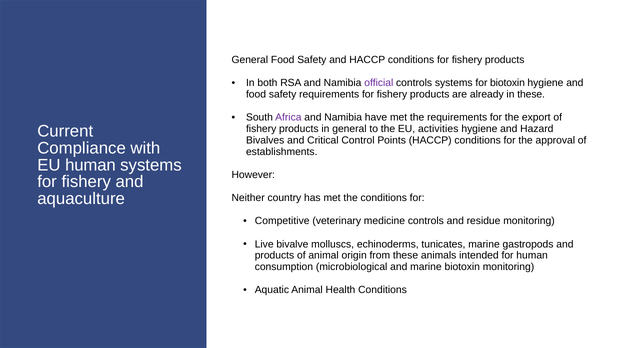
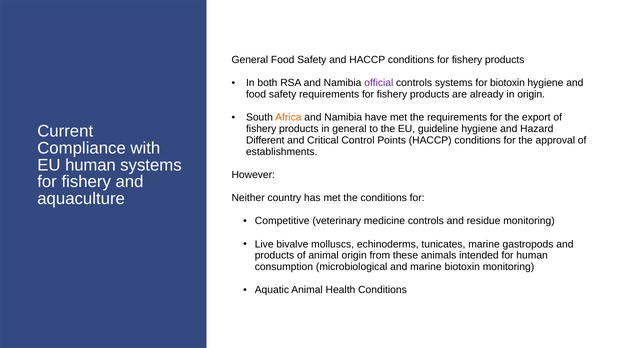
in these: these -> origin
Africa colour: purple -> orange
activities: activities -> guideline
Bivalves: Bivalves -> Different
